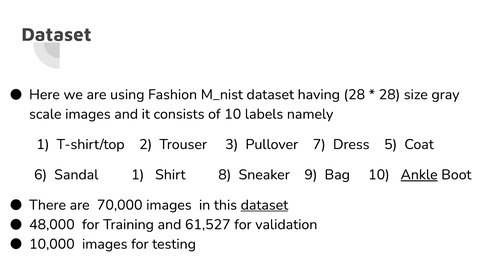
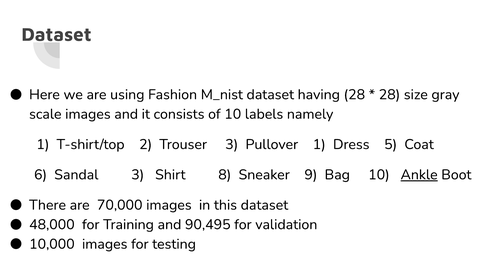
Pullover 7: 7 -> 1
Sandal 1: 1 -> 3
dataset at (264, 205) underline: present -> none
61,527: 61,527 -> 90,495
